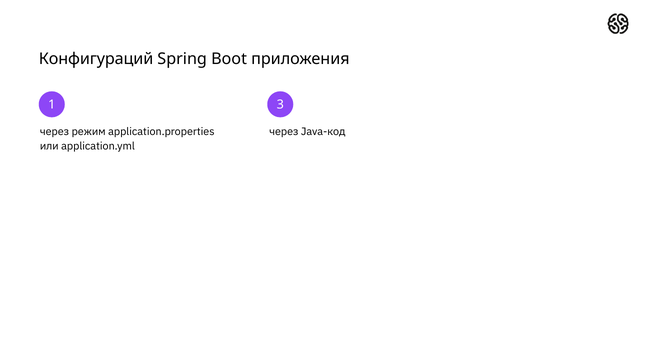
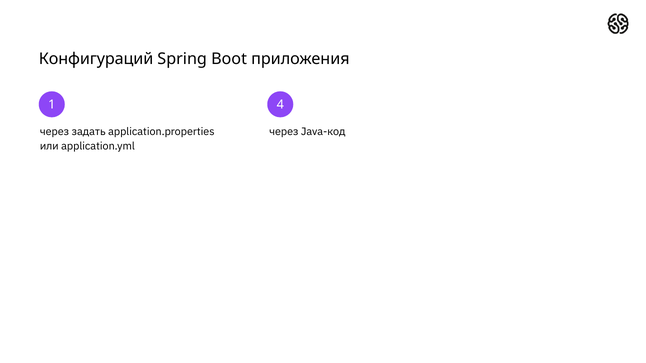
3: 3 -> 4
режим: режим -> задать
